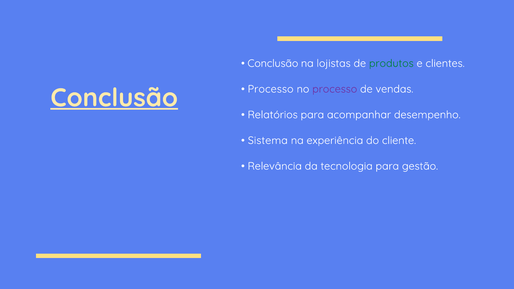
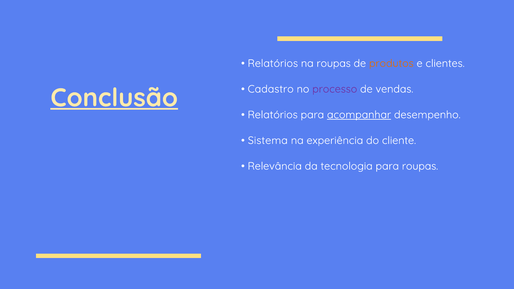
Conclusão at (273, 63): Conclusão -> Relatórios
na lojistas: lojistas -> roupas
produtos colour: green -> orange
Processo at (271, 89): Processo -> Cadastro
acompanhar underline: none -> present
para gestão: gestão -> roupas
